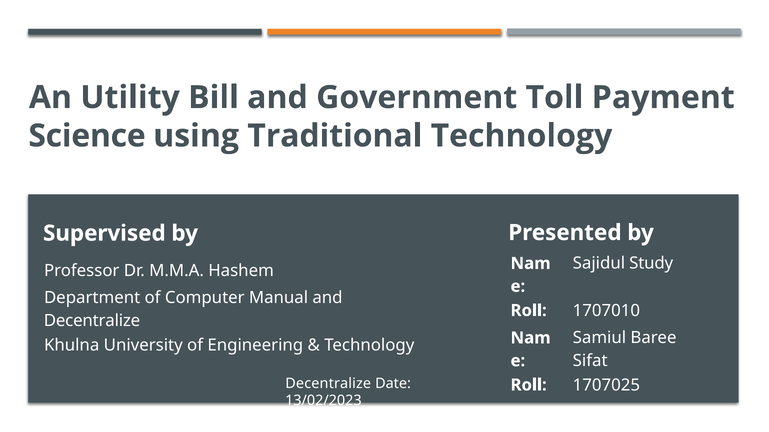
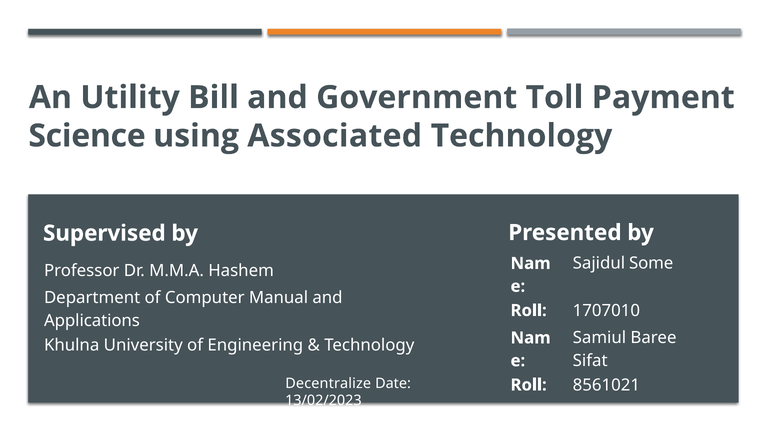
Traditional: Traditional -> Associated
Study: Study -> Some
Decentralize at (92, 321): Decentralize -> Applications
1707025: 1707025 -> 8561021
